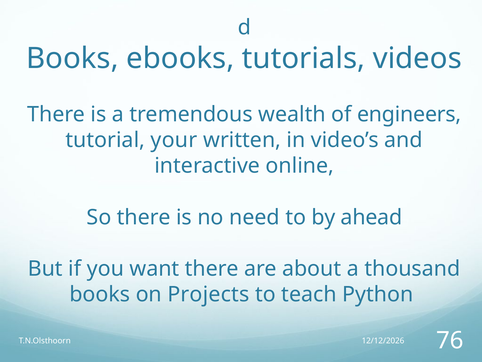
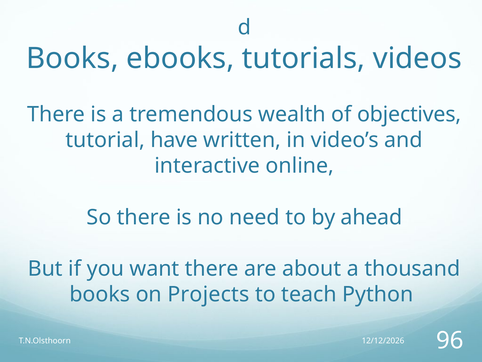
engineers: engineers -> objectives
your: your -> have
76: 76 -> 96
